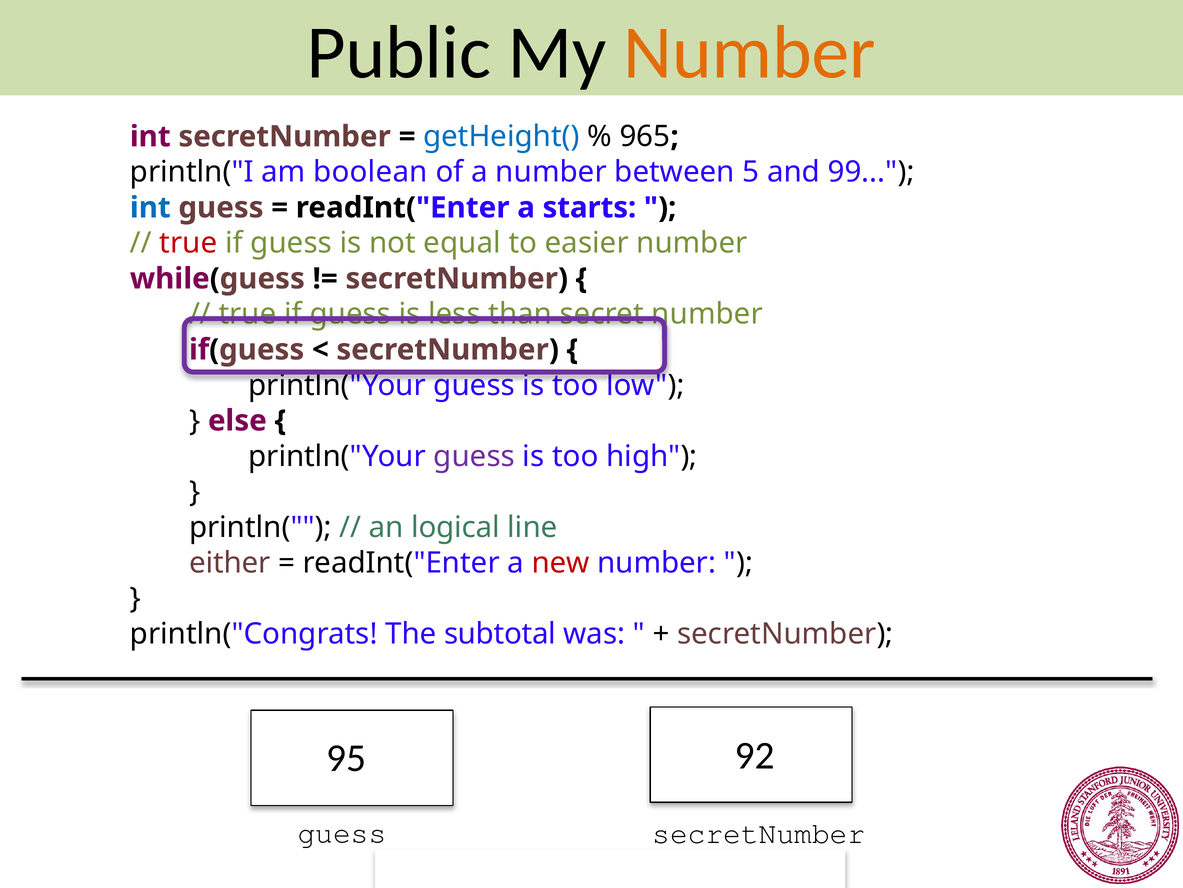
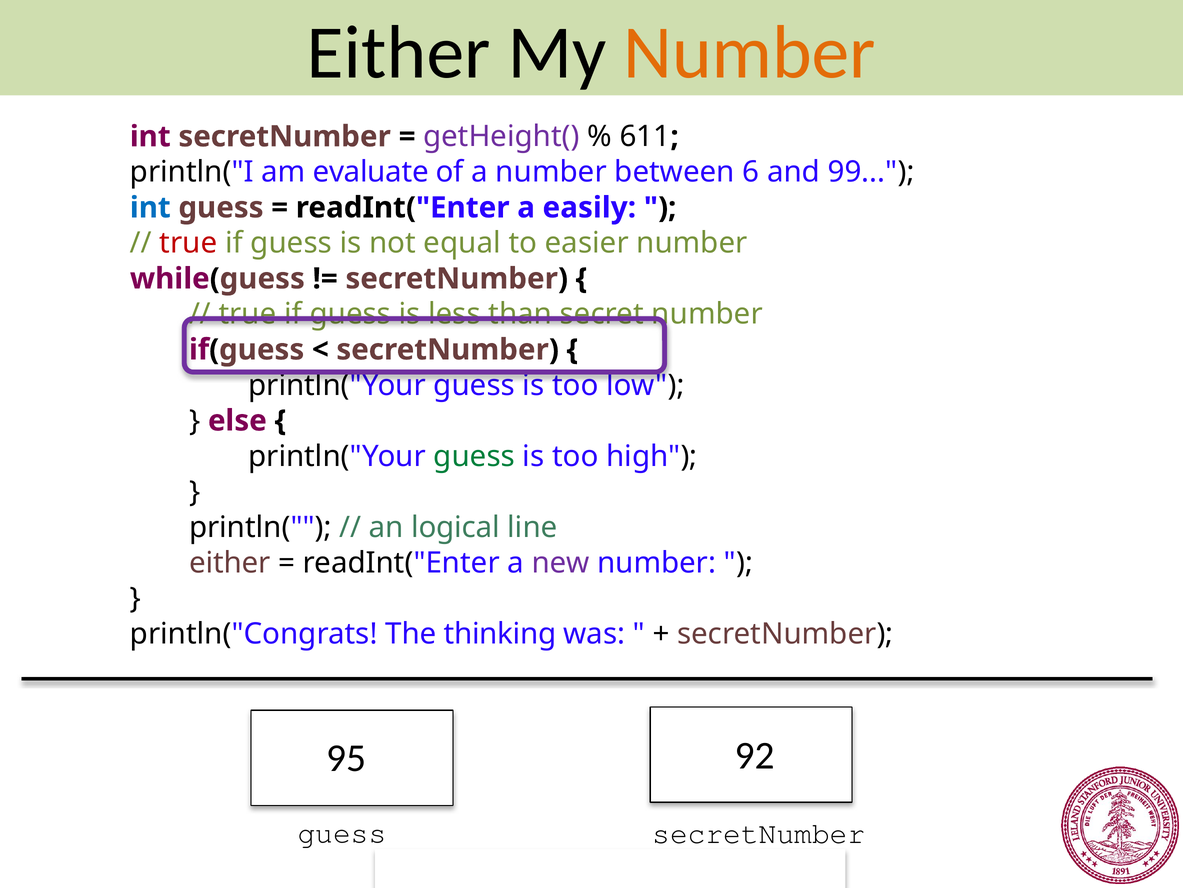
Public at (399, 53): Public -> Either
getHeight( colour: blue -> purple
965: 965 -> 611
boolean: boolean -> evaluate
5: 5 -> 6
starts: starts -> easily
guess at (474, 456) colour: purple -> green
new colour: red -> purple
subtotal: subtotal -> thinking
